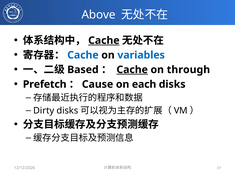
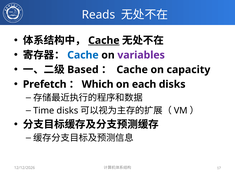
Above: Above -> Reads
variables colour: blue -> purple
Cache at (132, 70) underline: present -> none
through: through -> capacity
Cause: Cause -> Which
Dirty: Dirty -> Time
